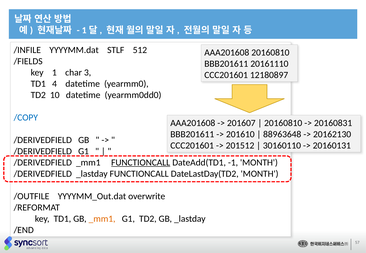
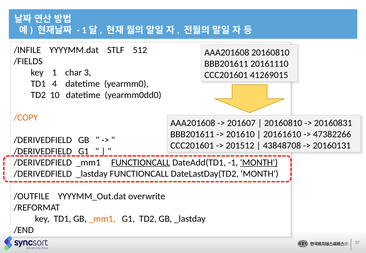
12180897: 12180897 -> 41269015
/COPY colour: blue -> orange
88963648: 88963648 -> 20161610
20162130: 20162130 -> 47382266
30160110: 30160110 -> 43848708
MONTH at (259, 163) underline: none -> present
